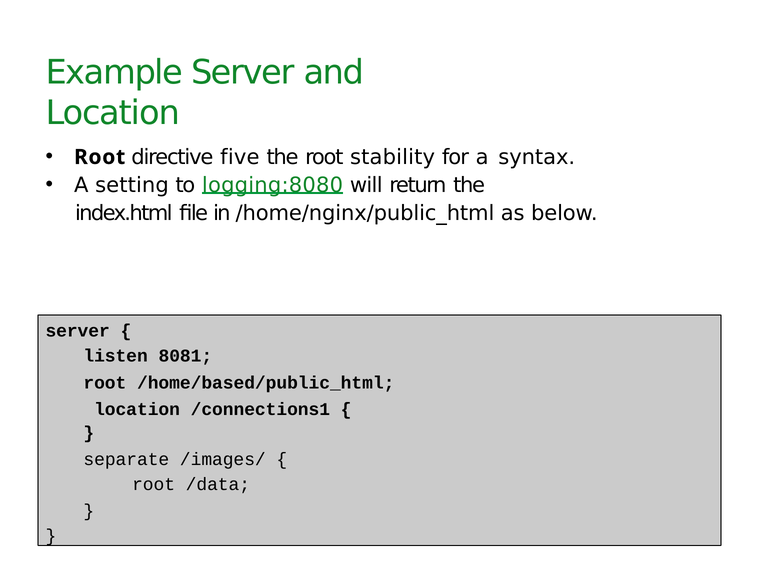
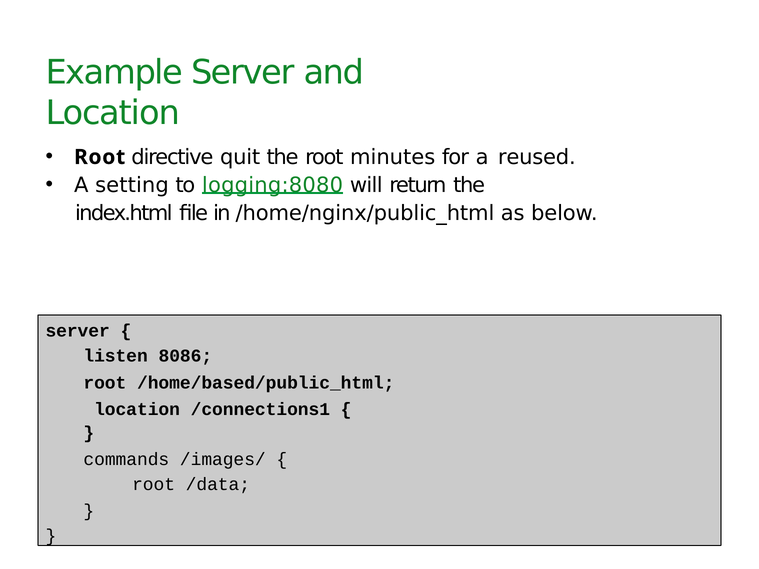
five: five -> quit
stability: stability -> minutes
syntax: syntax -> reused
8081: 8081 -> 8086
separate: separate -> commands
